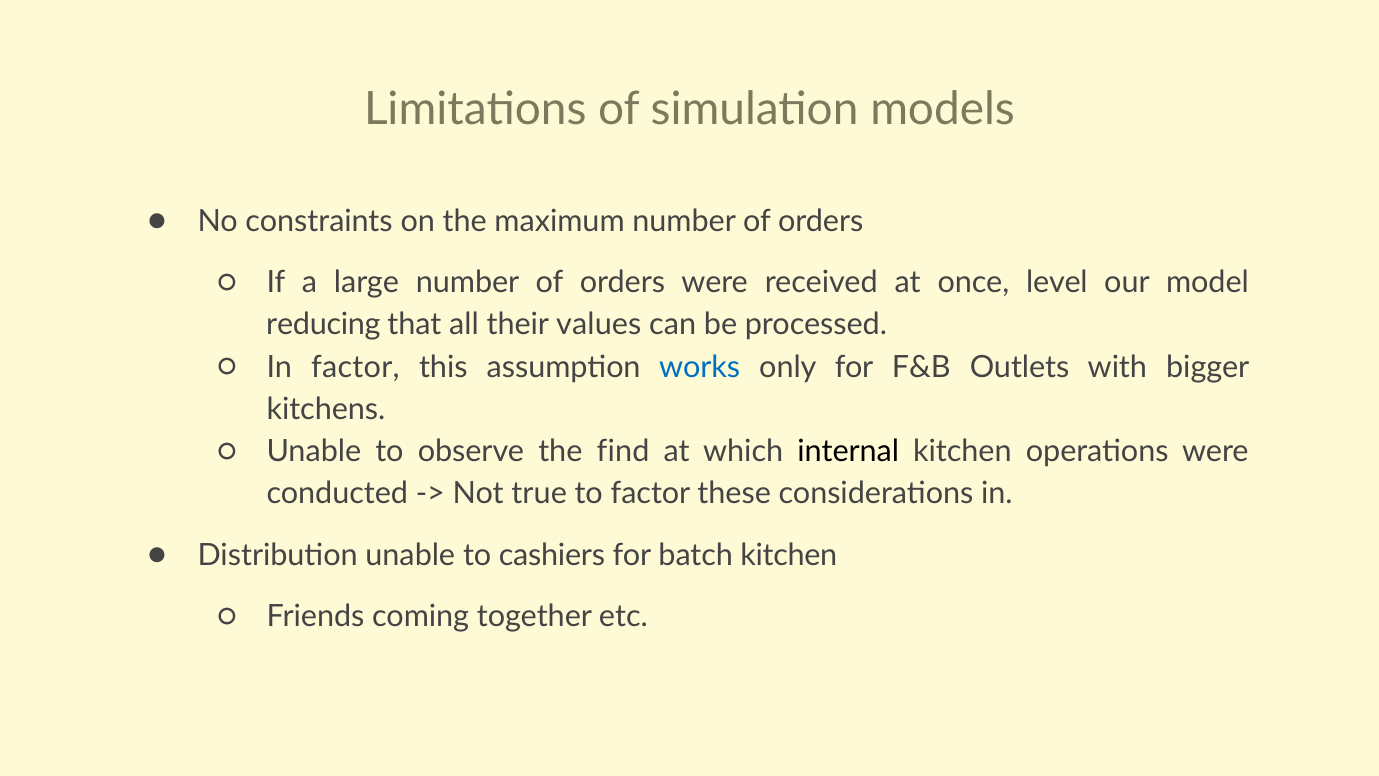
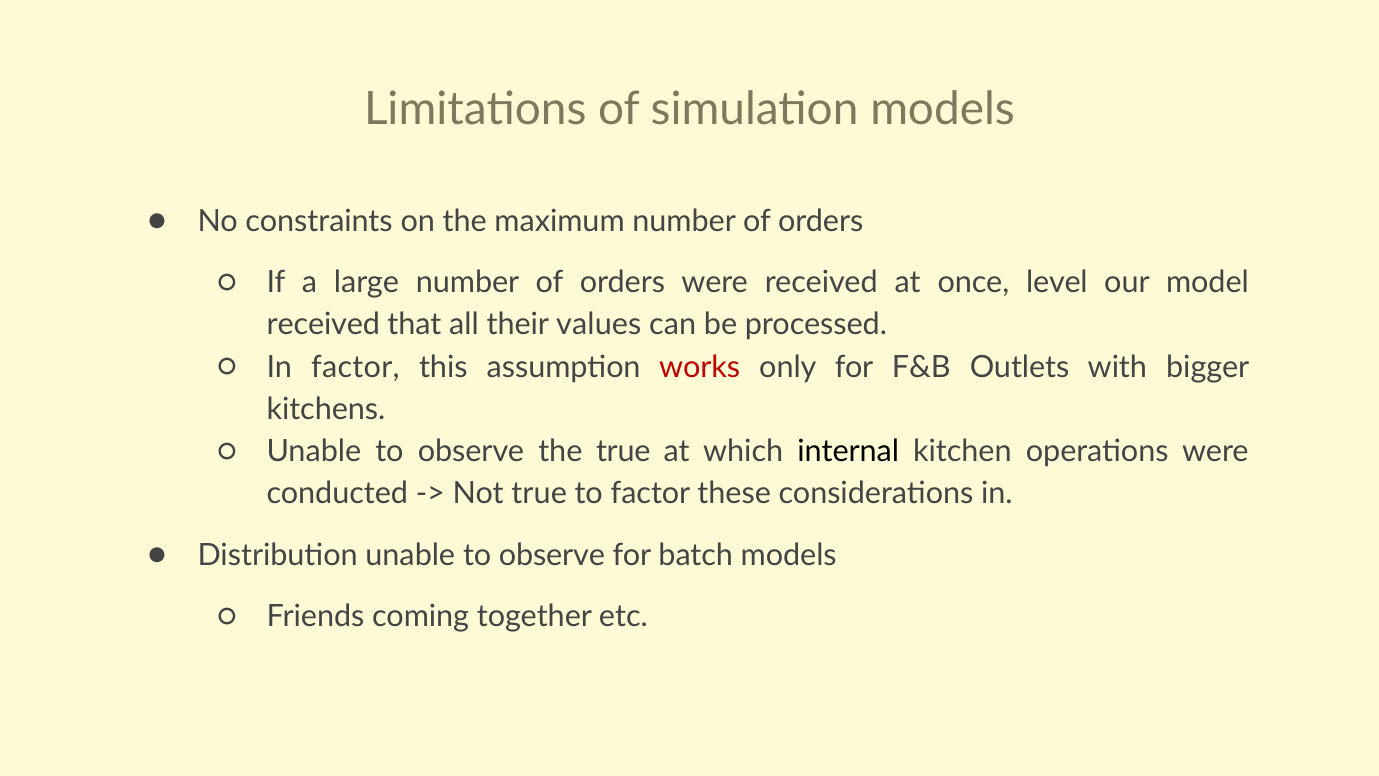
reducing at (323, 325): reducing -> received
works colour: blue -> red
the find: find -> true
Distribution unable to cashiers: cashiers -> observe
batch kitchen: kitchen -> models
